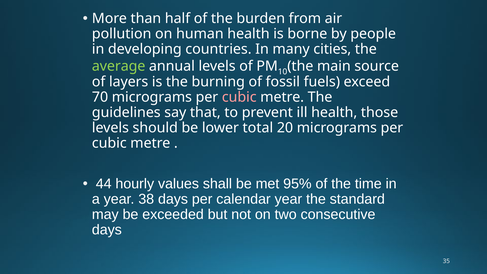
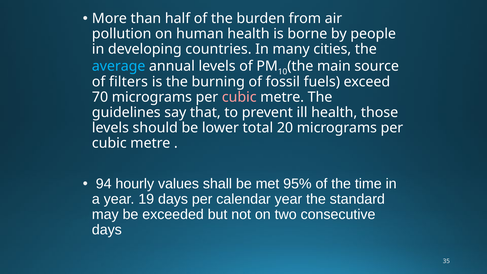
average colour: light green -> light blue
layers: layers -> filters
44: 44 -> 94
38: 38 -> 19
